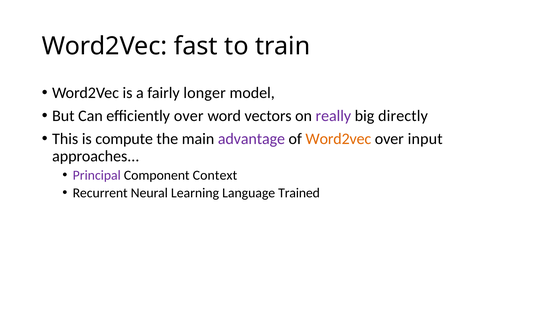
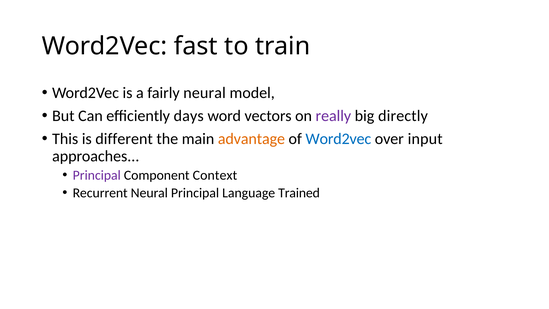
fairly longer: longer -> neural
efficiently over: over -> days
compute: compute -> different
advantage colour: purple -> orange
Word2vec at (338, 139) colour: orange -> blue
Neural Learning: Learning -> Principal
